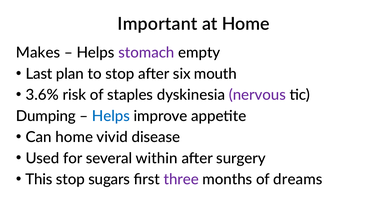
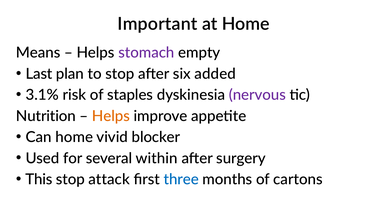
Makes: Makes -> Means
mouth: mouth -> added
3.6%: 3.6% -> 3.1%
Dumping: Dumping -> Nutrition
Helps at (111, 116) colour: blue -> orange
disease: disease -> blocker
sugars: sugars -> attack
three colour: purple -> blue
dreams: dreams -> cartons
